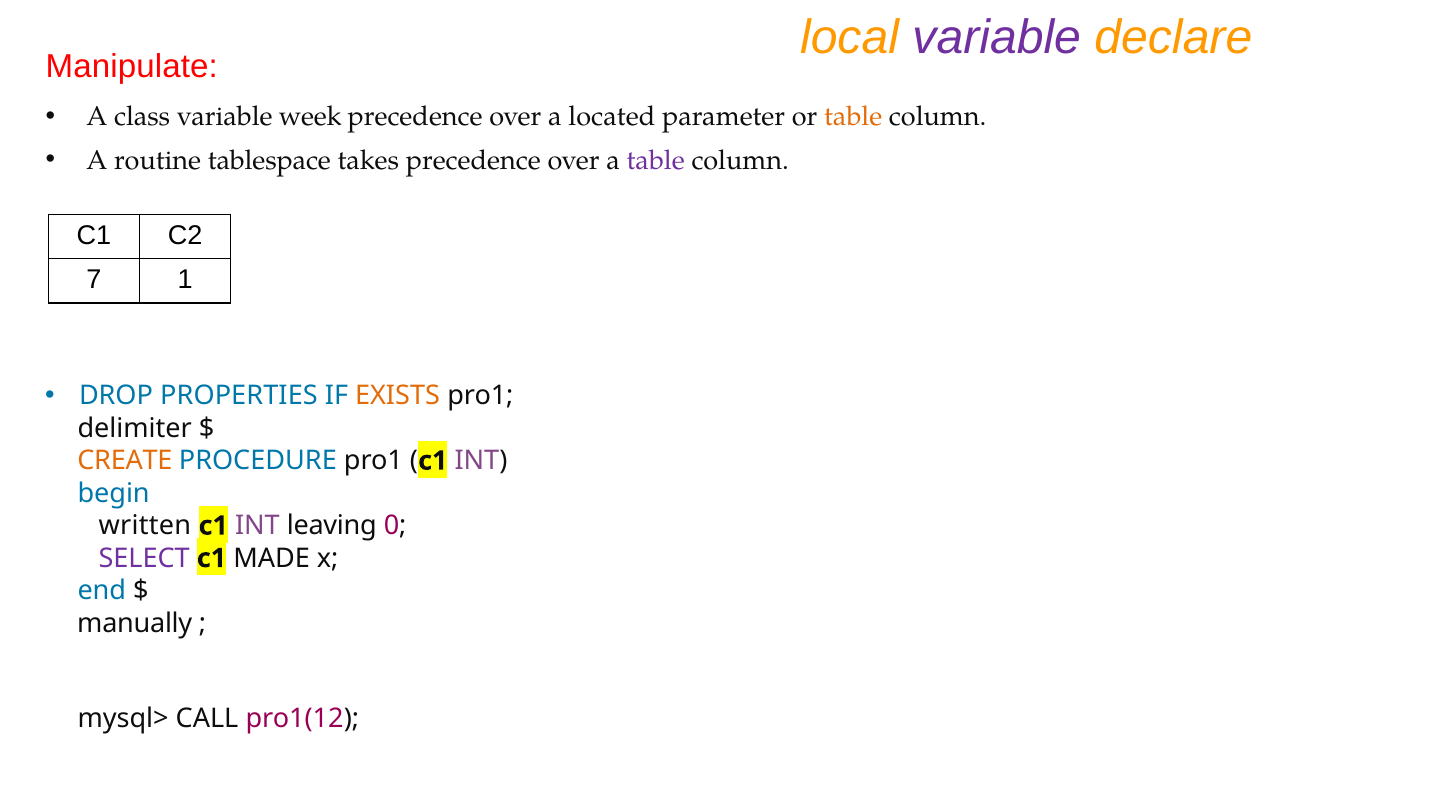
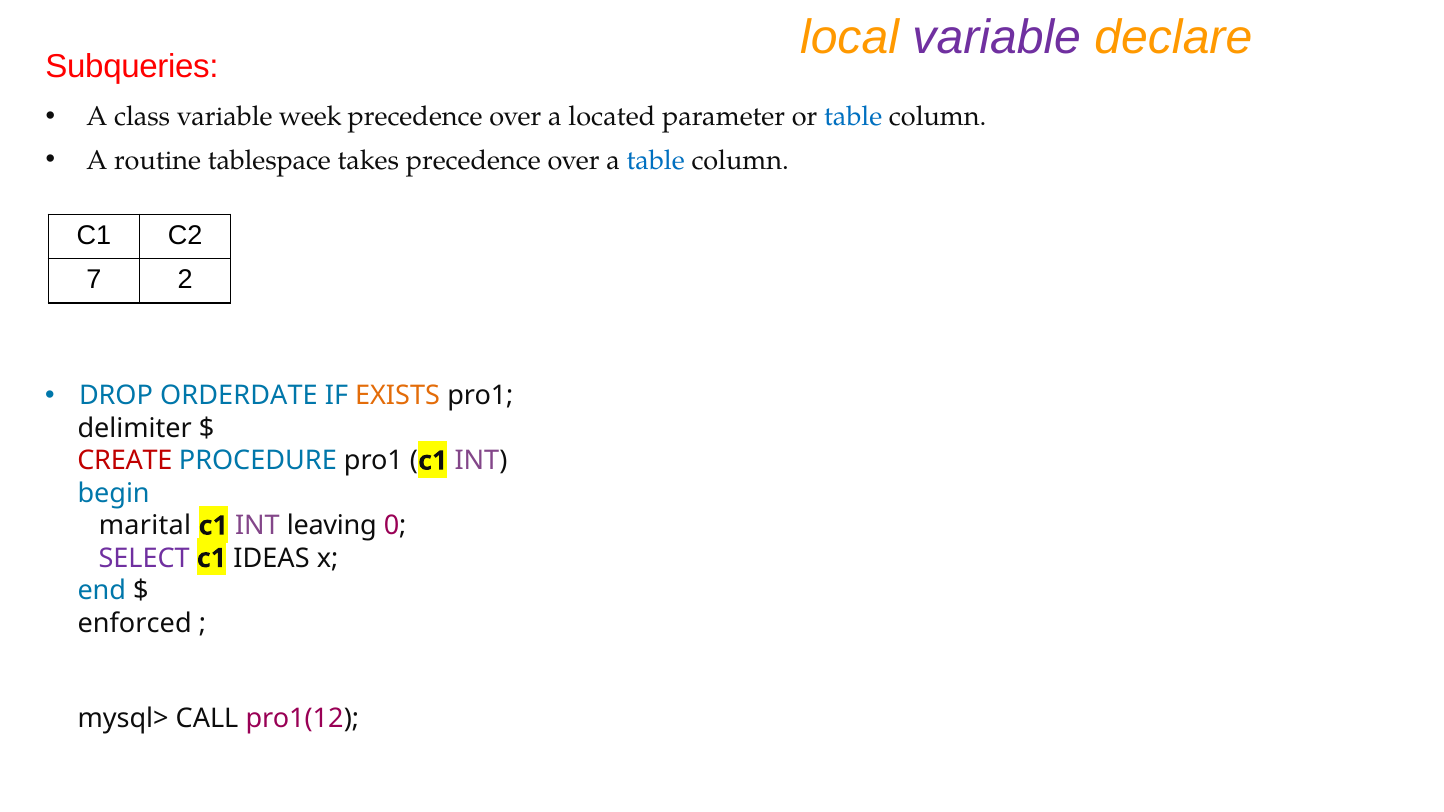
Manipulate: Manipulate -> Subqueries
table at (853, 117) colour: orange -> blue
table at (656, 160) colour: purple -> blue
1: 1 -> 2
PROPERTIES: PROPERTIES -> ORDERDATE
CREATE colour: orange -> red
written: written -> marital
MADE: MADE -> IDEAS
manually: manually -> enforced
